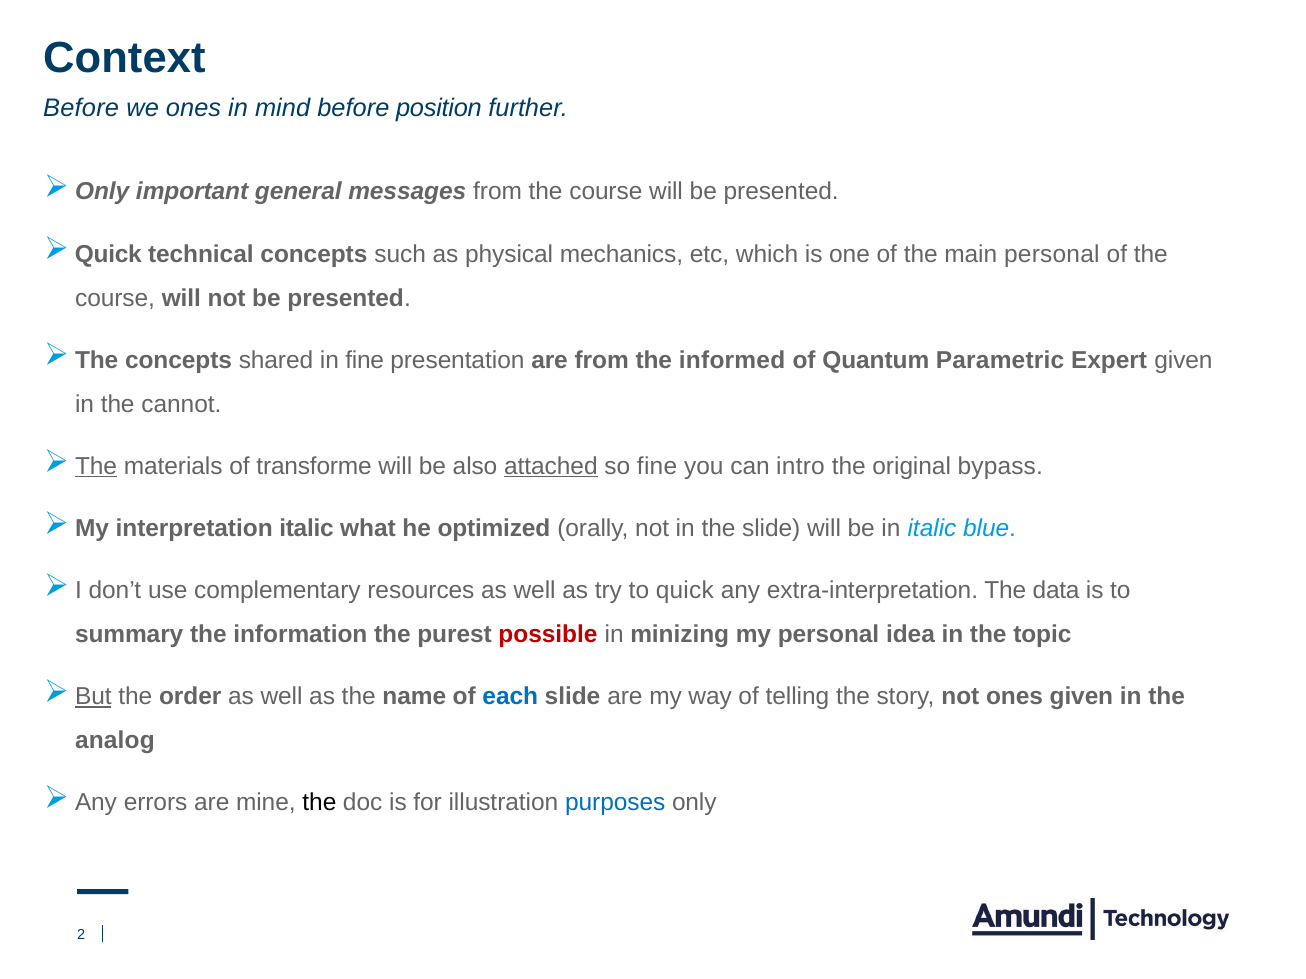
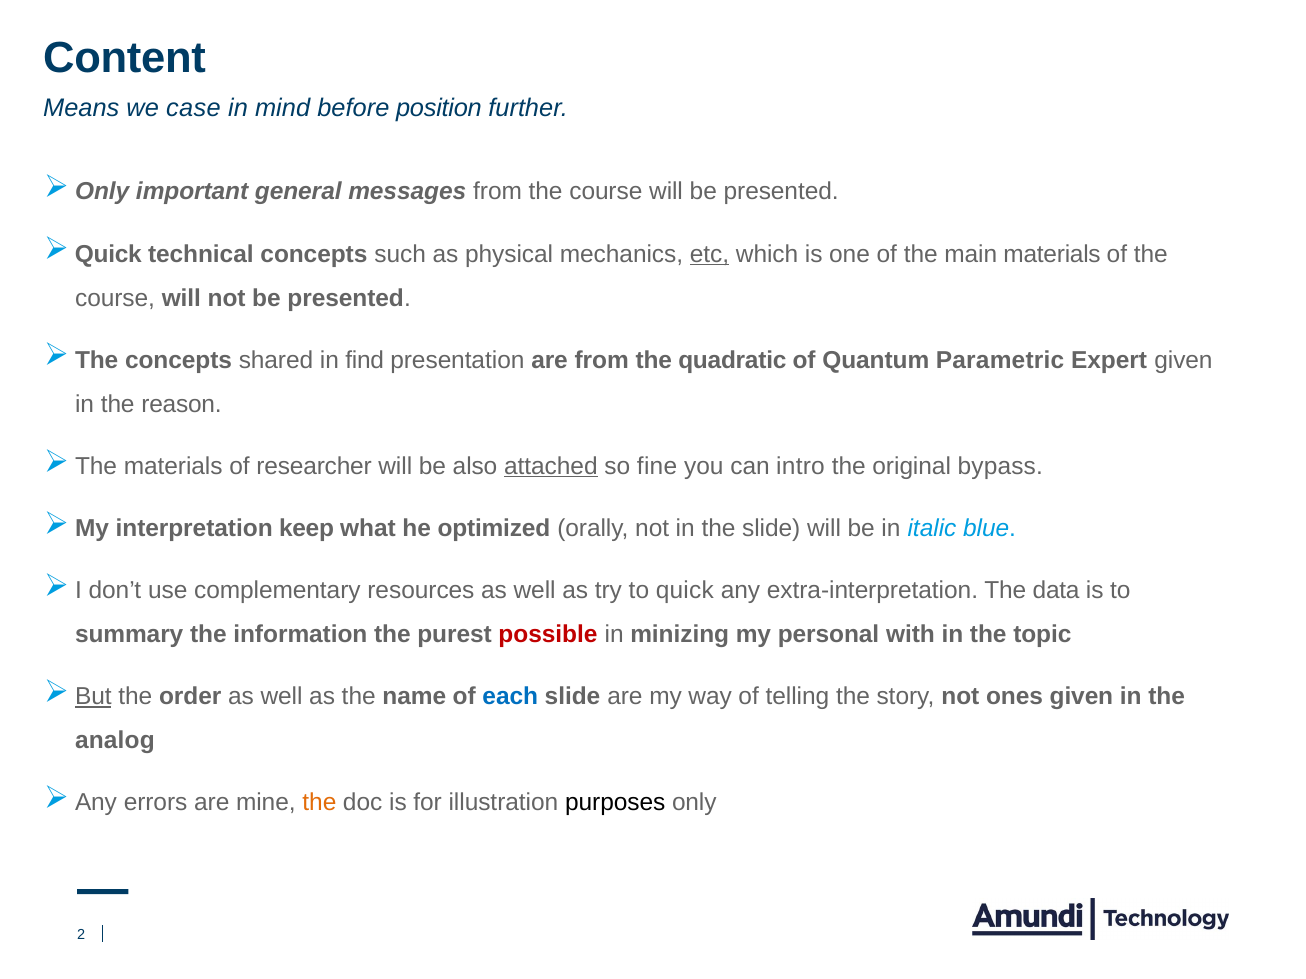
Context: Context -> Content
Before at (81, 109): Before -> Means
we ones: ones -> case
etc underline: none -> present
main personal: personal -> materials
in fine: fine -> find
informed: informed -> quadratic
cannot: cannot -> reason
The at (96, 466) underline: present -> none
transforme: transforme -> researcher
interpretation italic: italic -> keep
idea: idea -> with
the at (319, 803) colour: black -> orange
purposes colour: blue -> black
